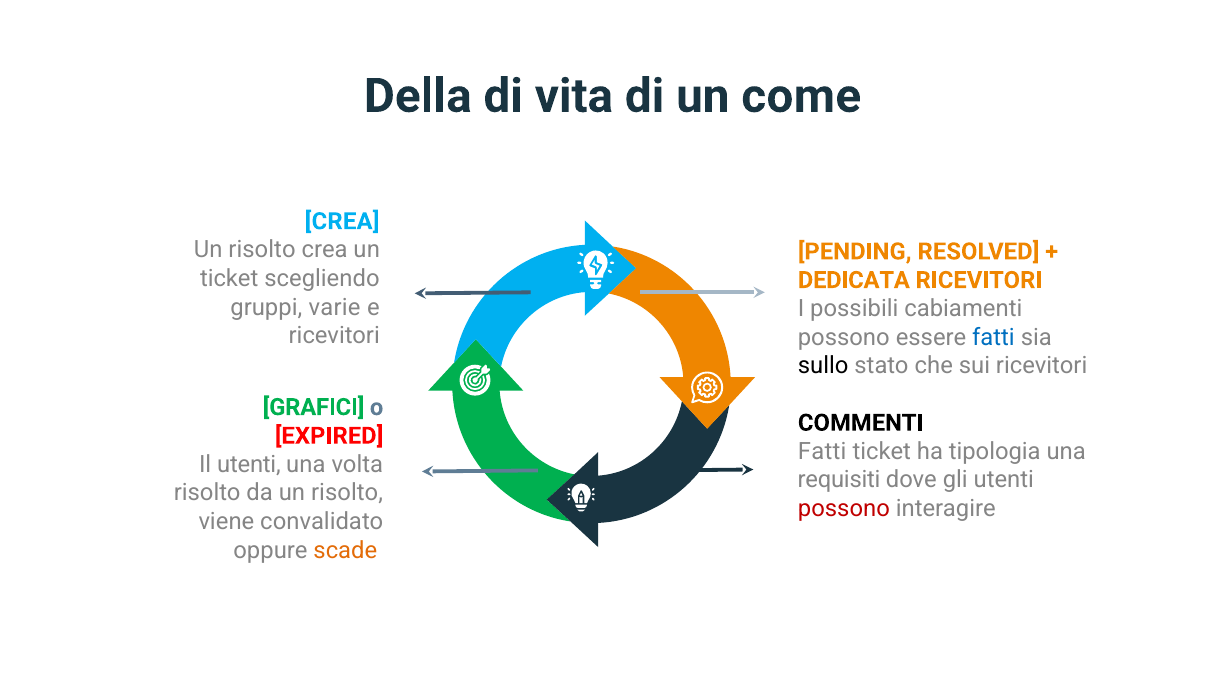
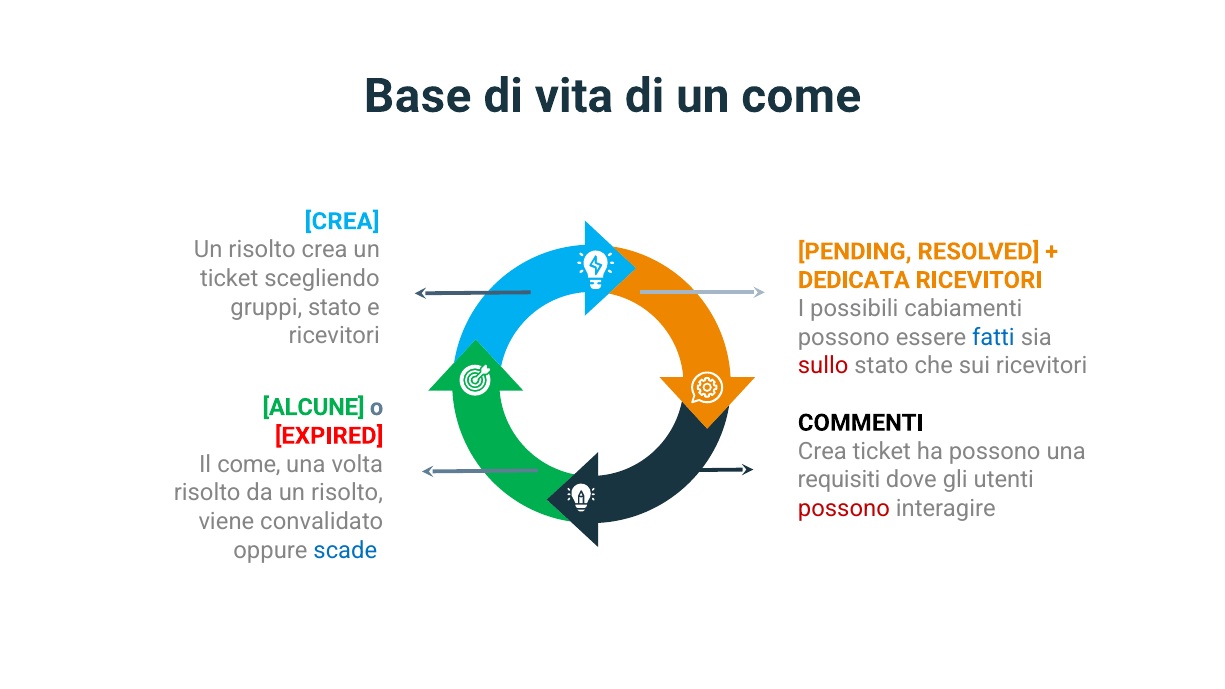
Della: Della -> Base
gruppi varie: varie -> stato
sullo colour: black -> red
GRAFICI: GRAFICI -> ALCUNE
Fatti at (822, 452): Fatti -> Crea
ha tipologia: tipologia -> possono
Il utenti: utenti -> come
scade colour: orange -> blue
